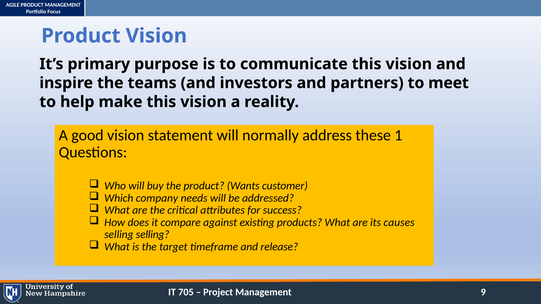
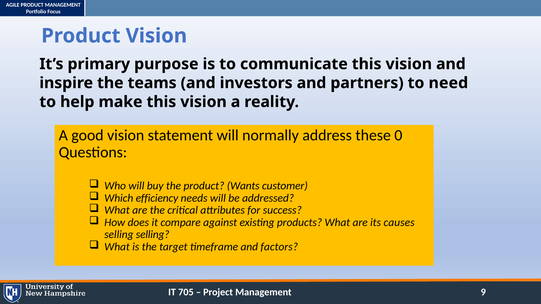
meet: meet -> need
1: 1 -> 0
company: company -> efficiency
release: release -> factors
